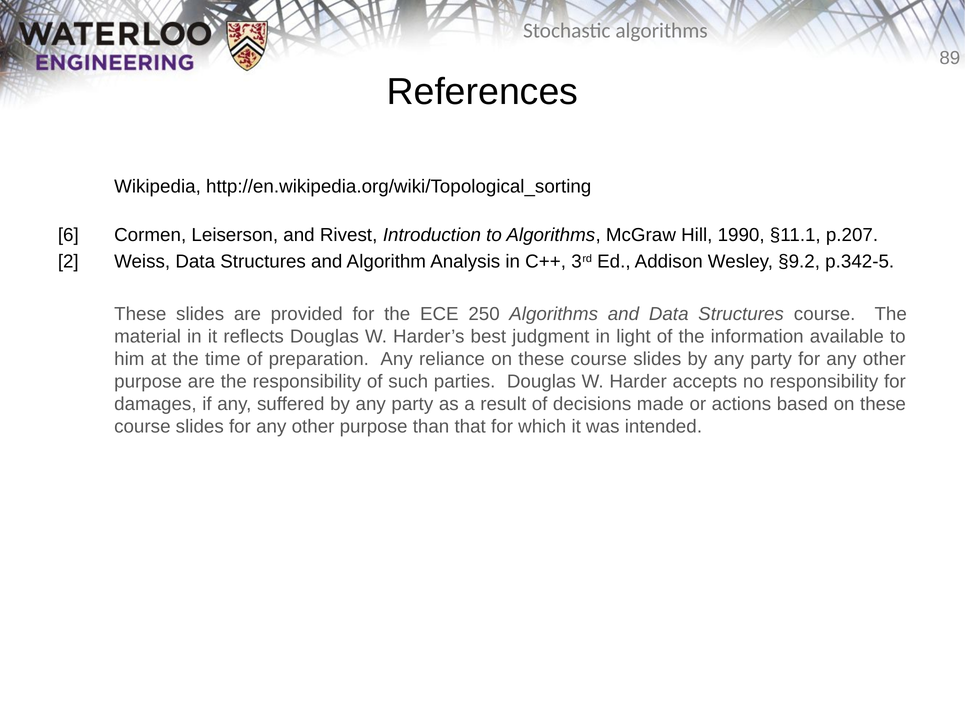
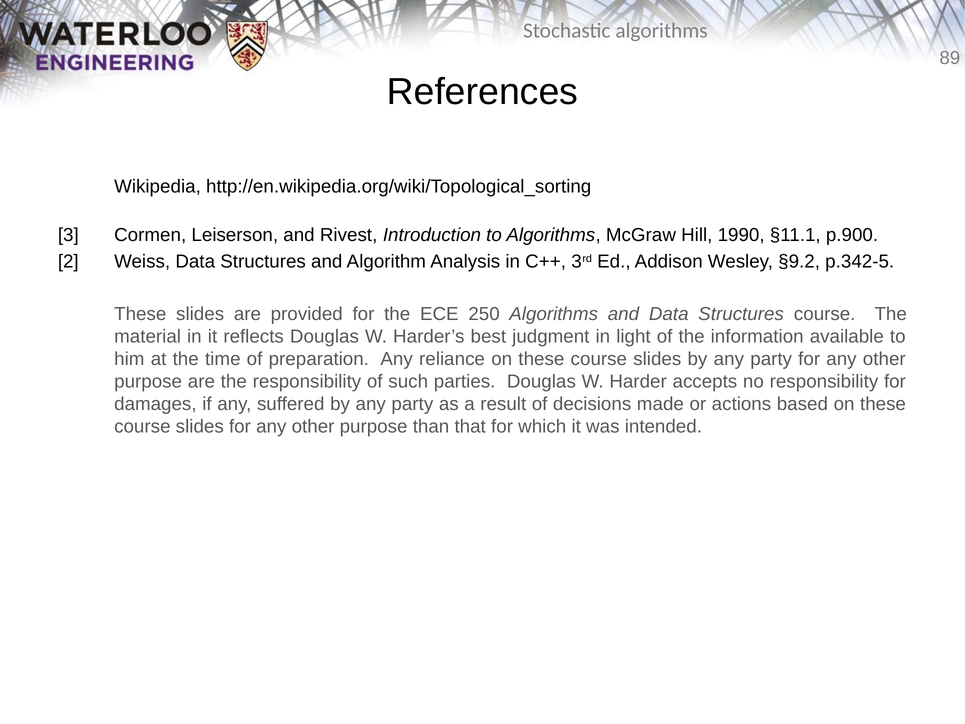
6: 6 -> 3
p.207: p.207 -> p.900
